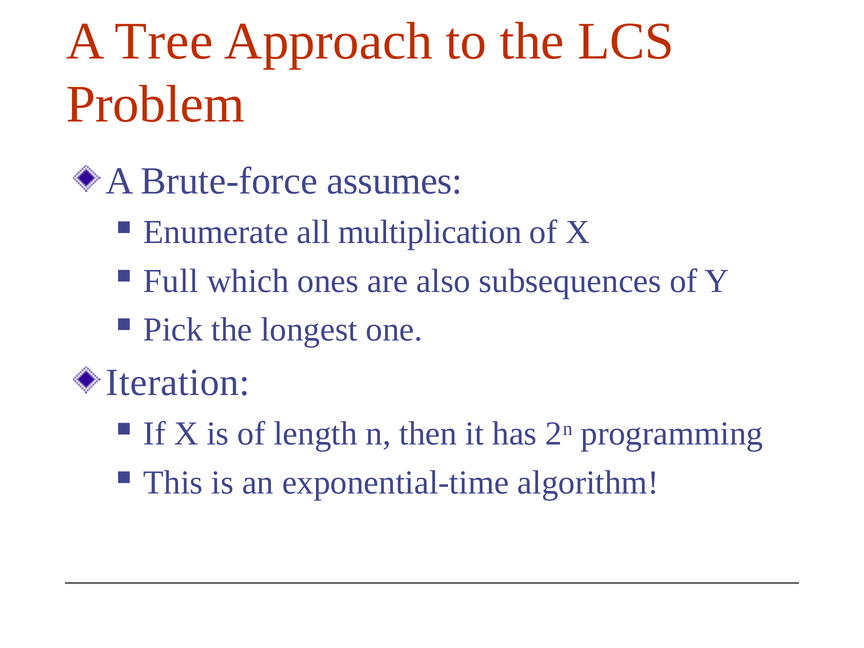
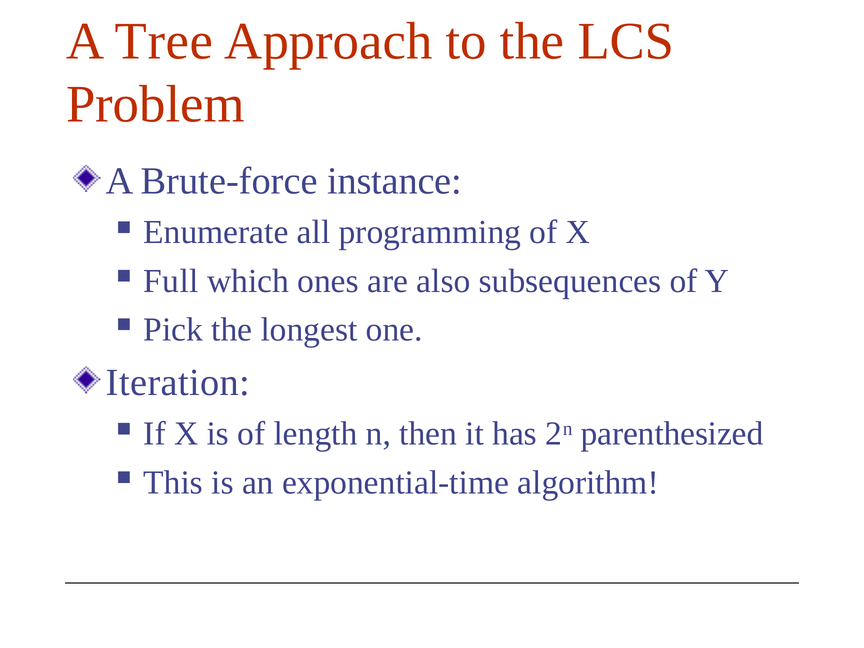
assumes: assumes -> instance
multiplication: multiplication -> programming
programming: programming -> parenthesized
